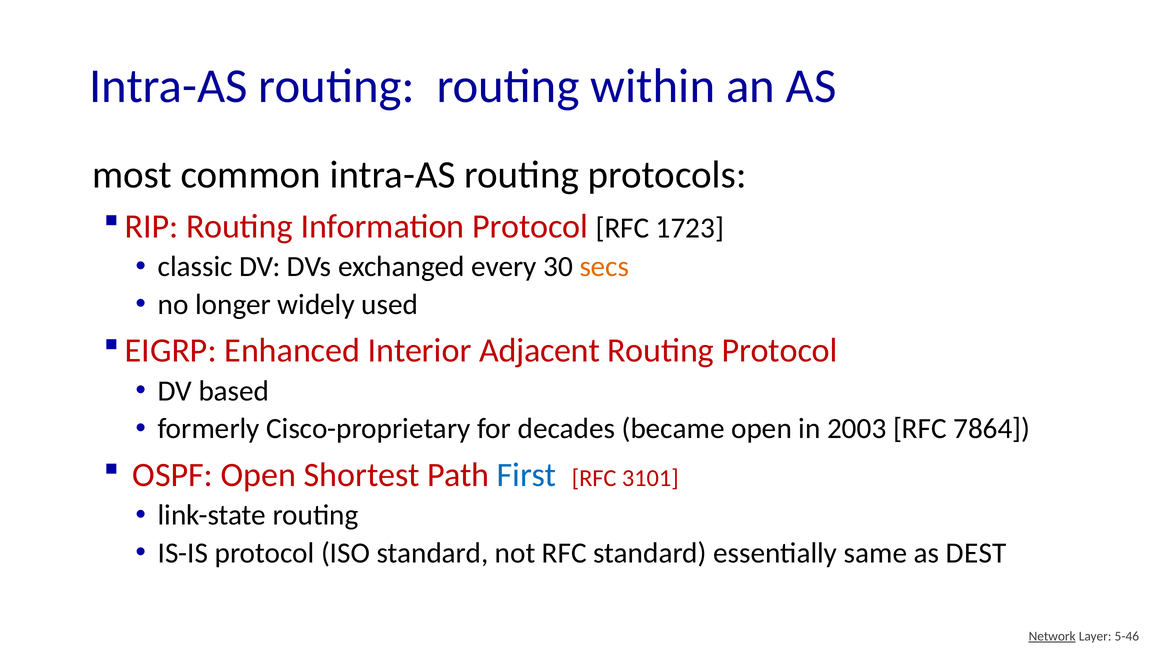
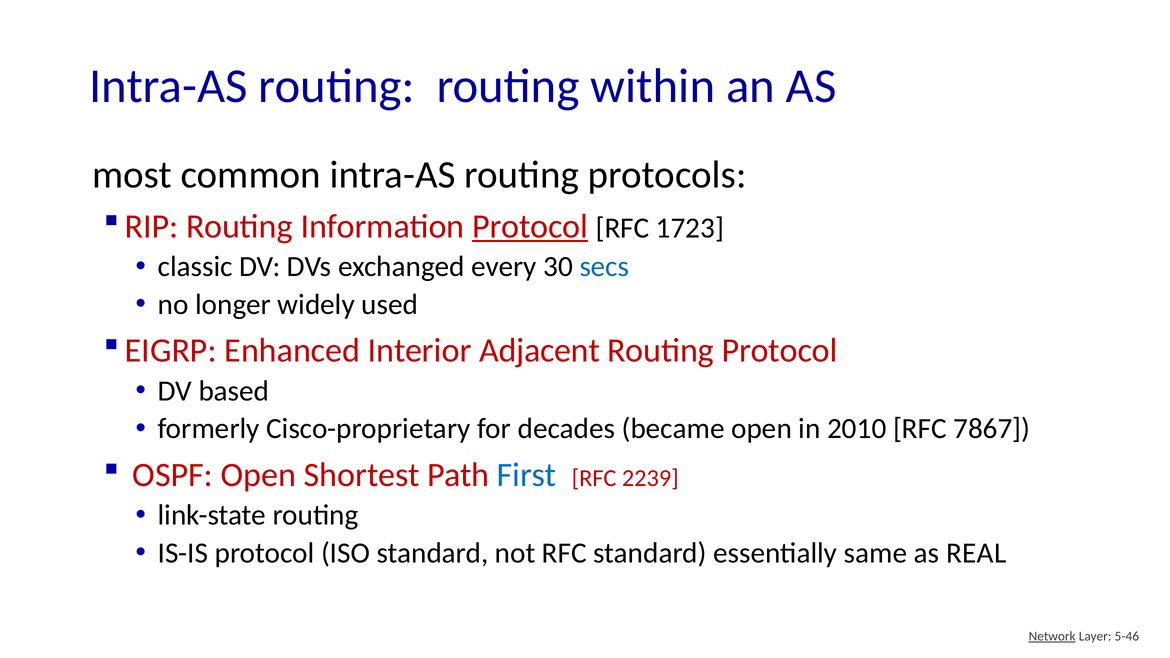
Protocol at (530, 226) underline: none -> present
secs colour: orange -> blue
2003: 2003 -> 2010
7864: 7864 -> 7867
3101: 3101 -> 2239
DEST: DEST -> REAL
